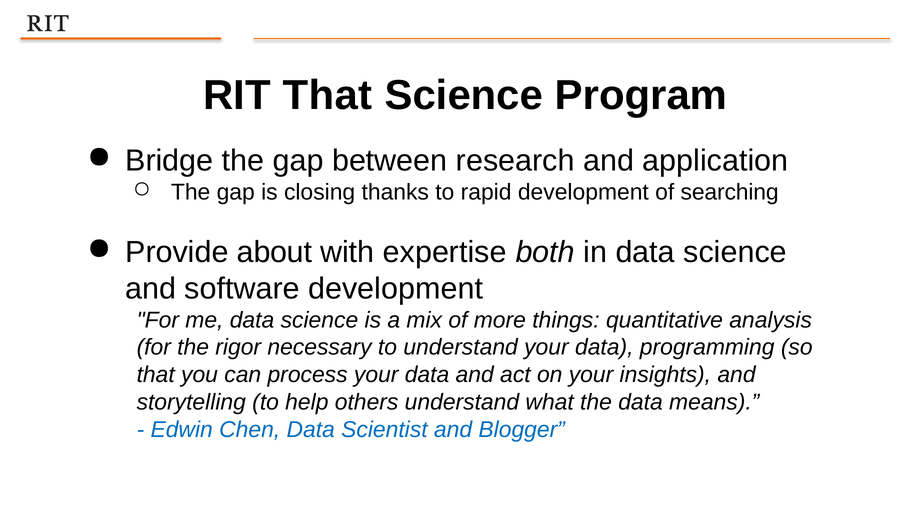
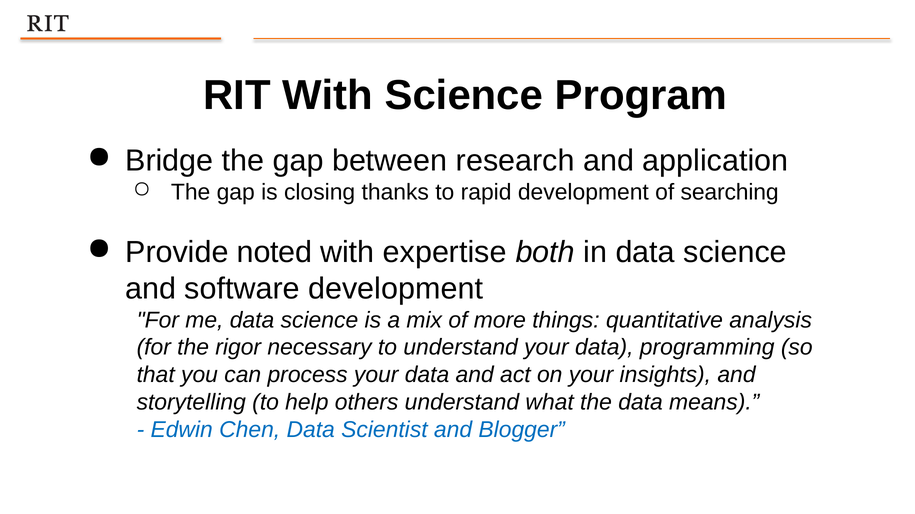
RIT That: That -> With
about: about -> noted
